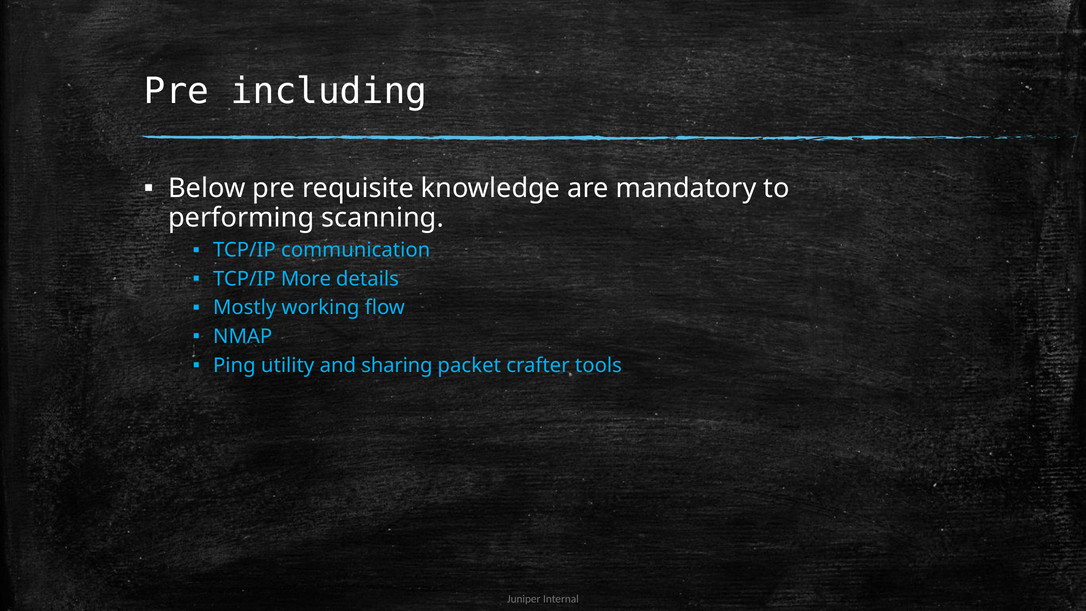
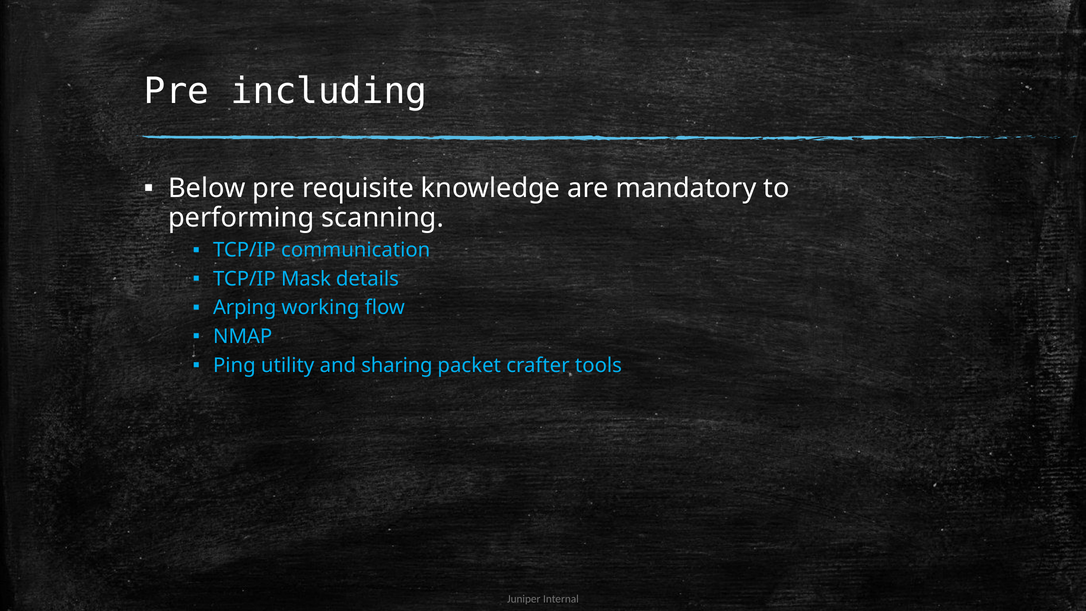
More: More -> Mask
Mostly: Mostly -> Arping
